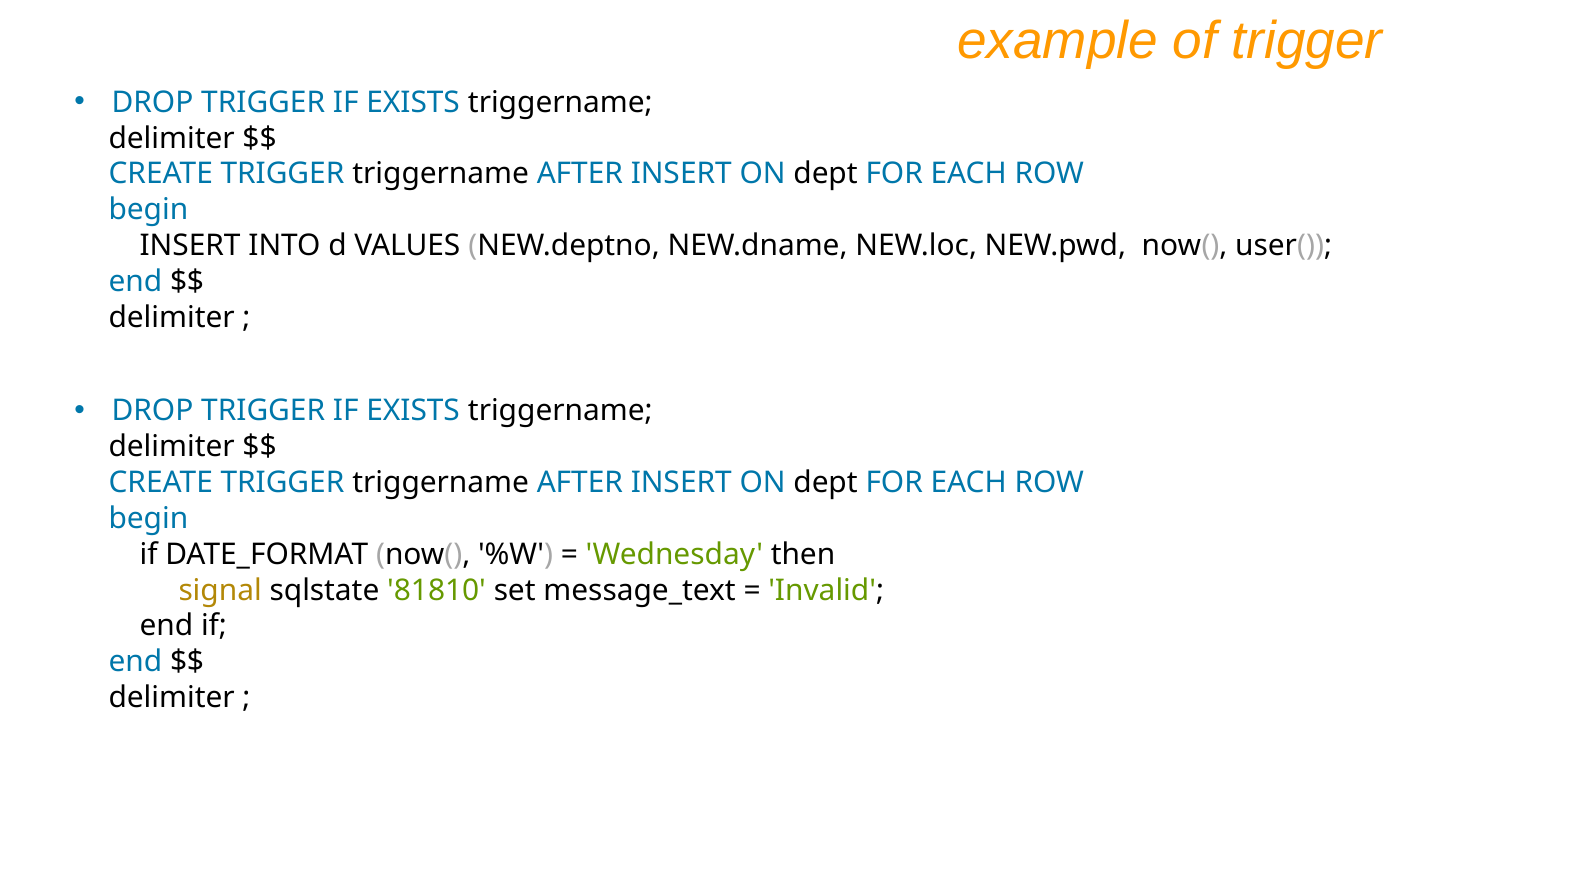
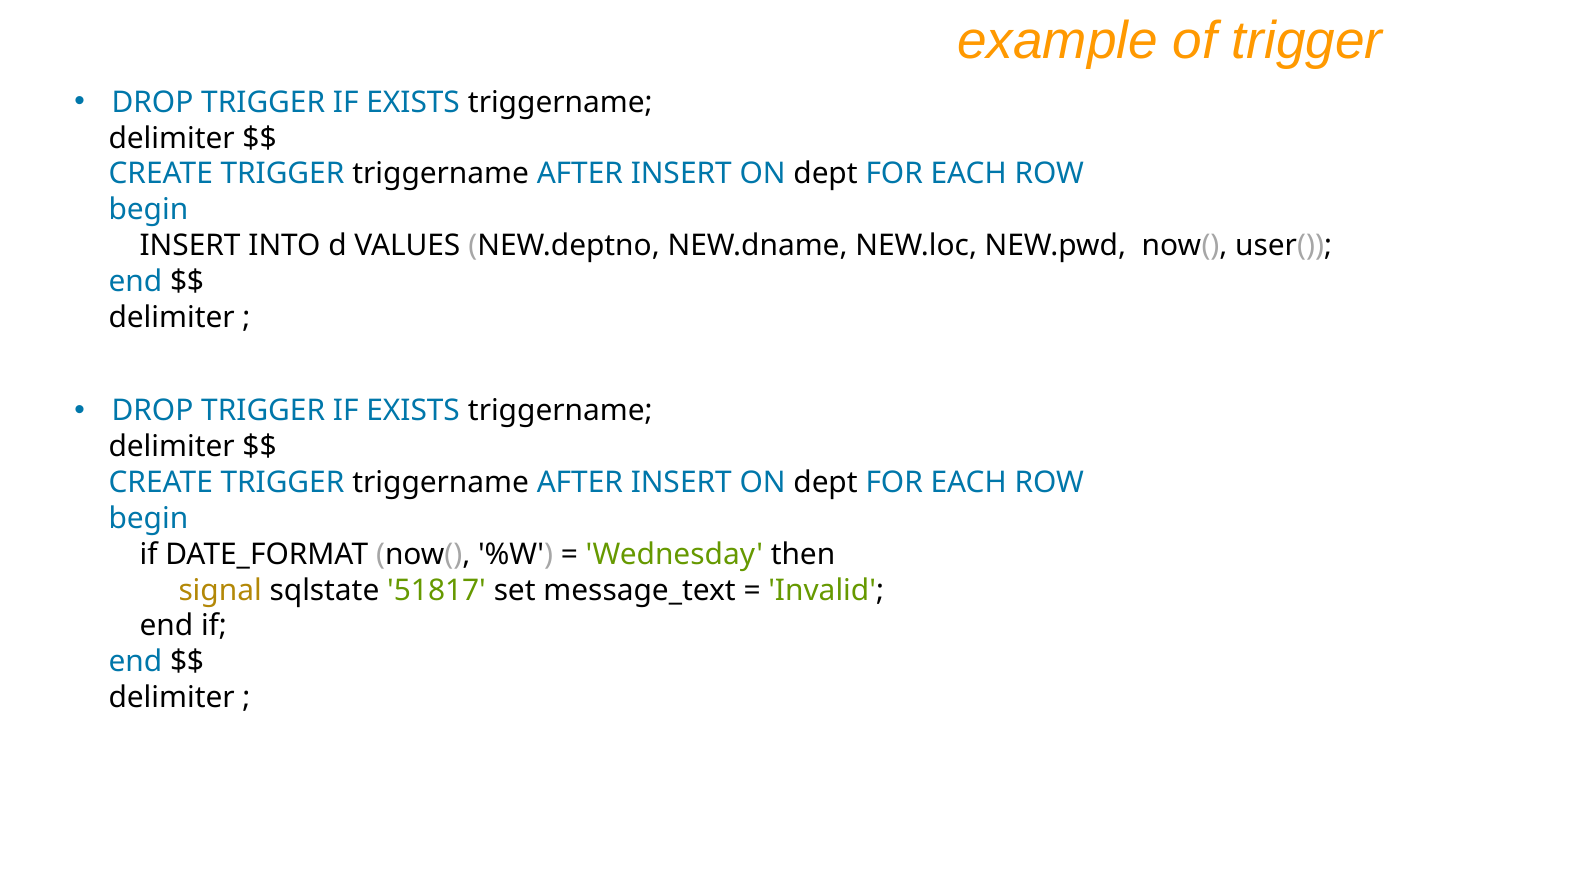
81810: 81810 -> 51817
